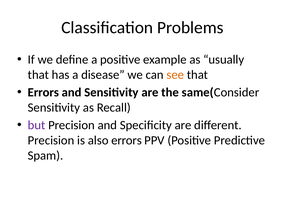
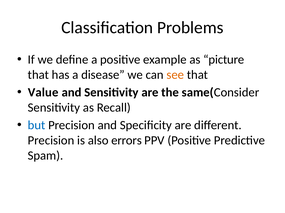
usually: usually -> picture
Errors at (43, 93): Errors -> Value
but colour: purple -> blue
